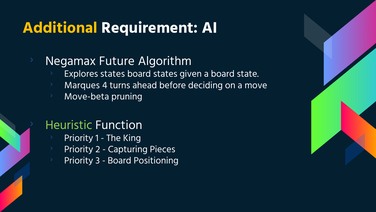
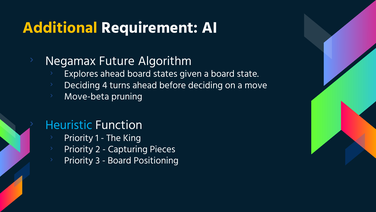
Explores states: states -> ahead
Marques at (82, 85): Marques -> Deciding
Heuristic colour: light green -> light blue
